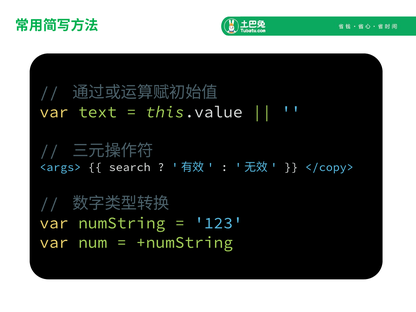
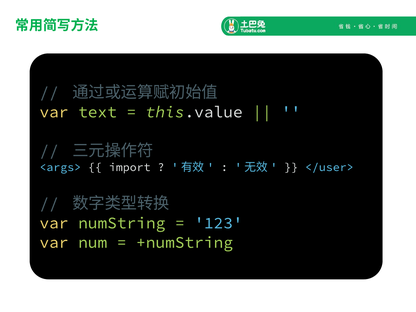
search: search -> import
</copy>: </copy> -> </user>
